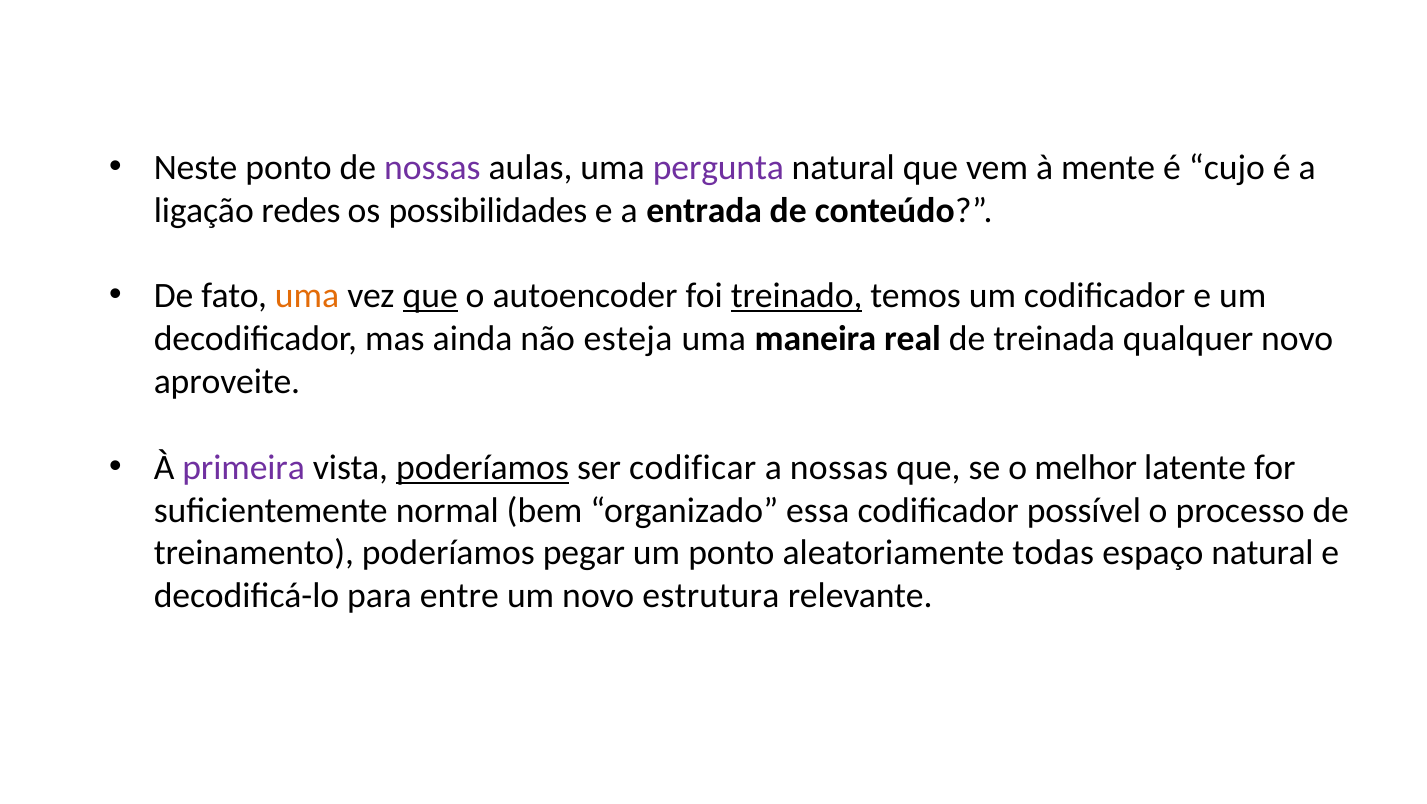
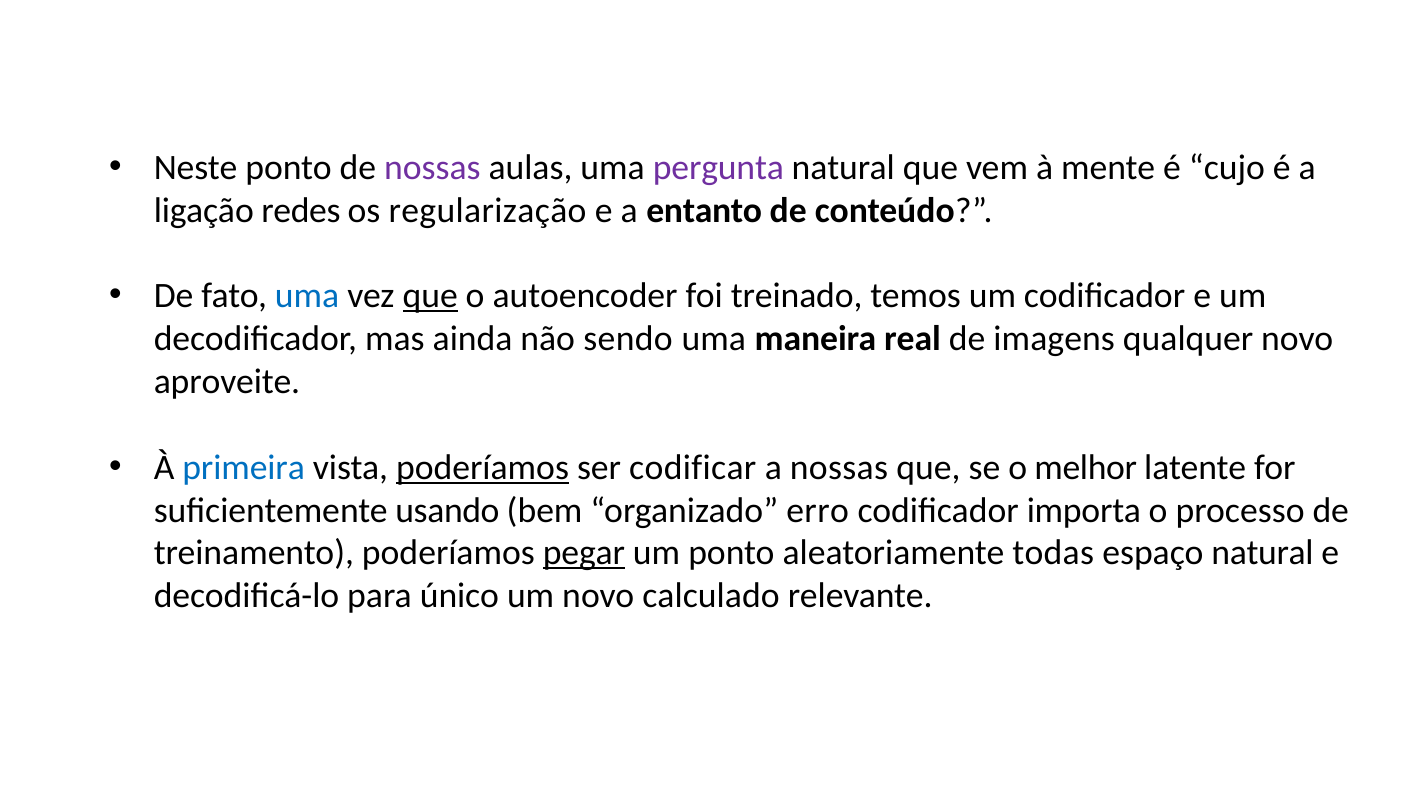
possibilidades: possibilidades -> regularização
entrada: entrada -> entanto
uma at (307, 296) colour: orange -> blue
treinado underline: present -> none
esteja: esteja -> sendo
treinada: treinada -> imagens
primeira colour: purple -> blue
normal: normal -> usando
essa: essa -> erro
possível: possível -> importa
pegar underline: none -> present
entre: entre -> único
estrutura: estrutura -> calculado
